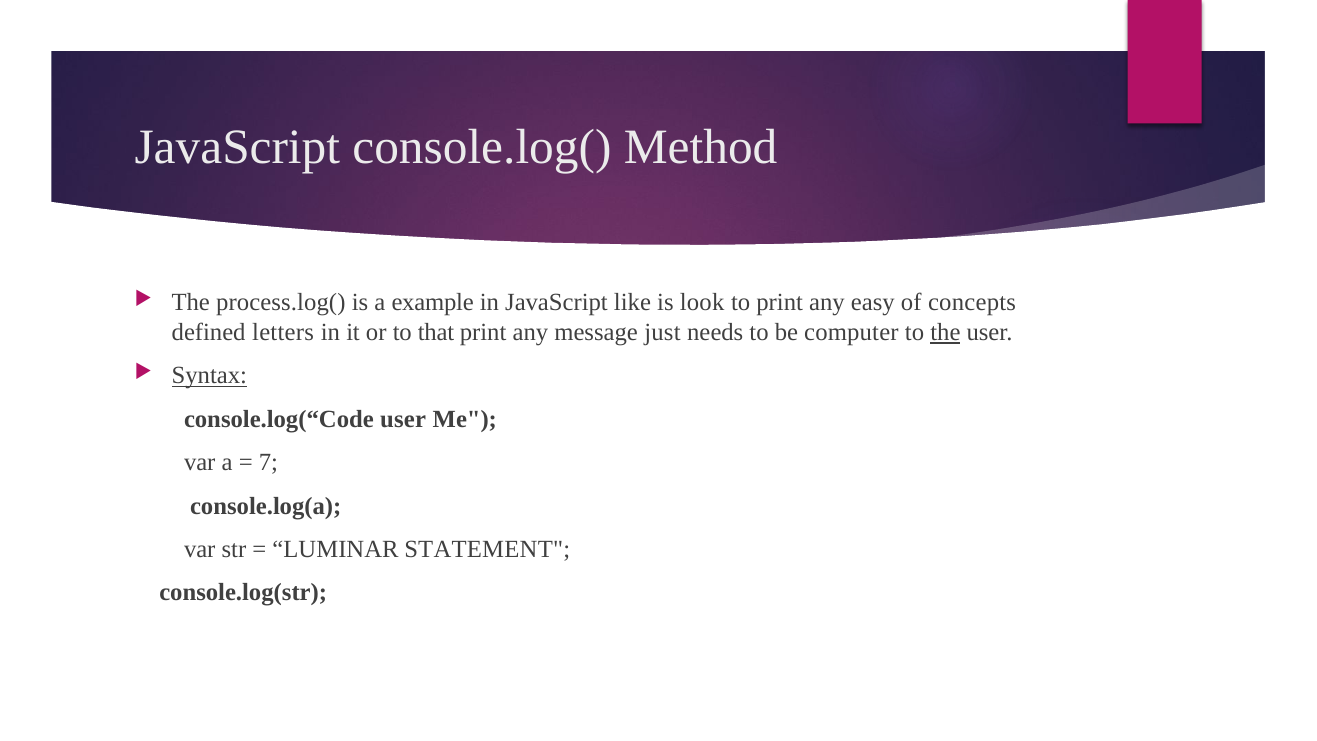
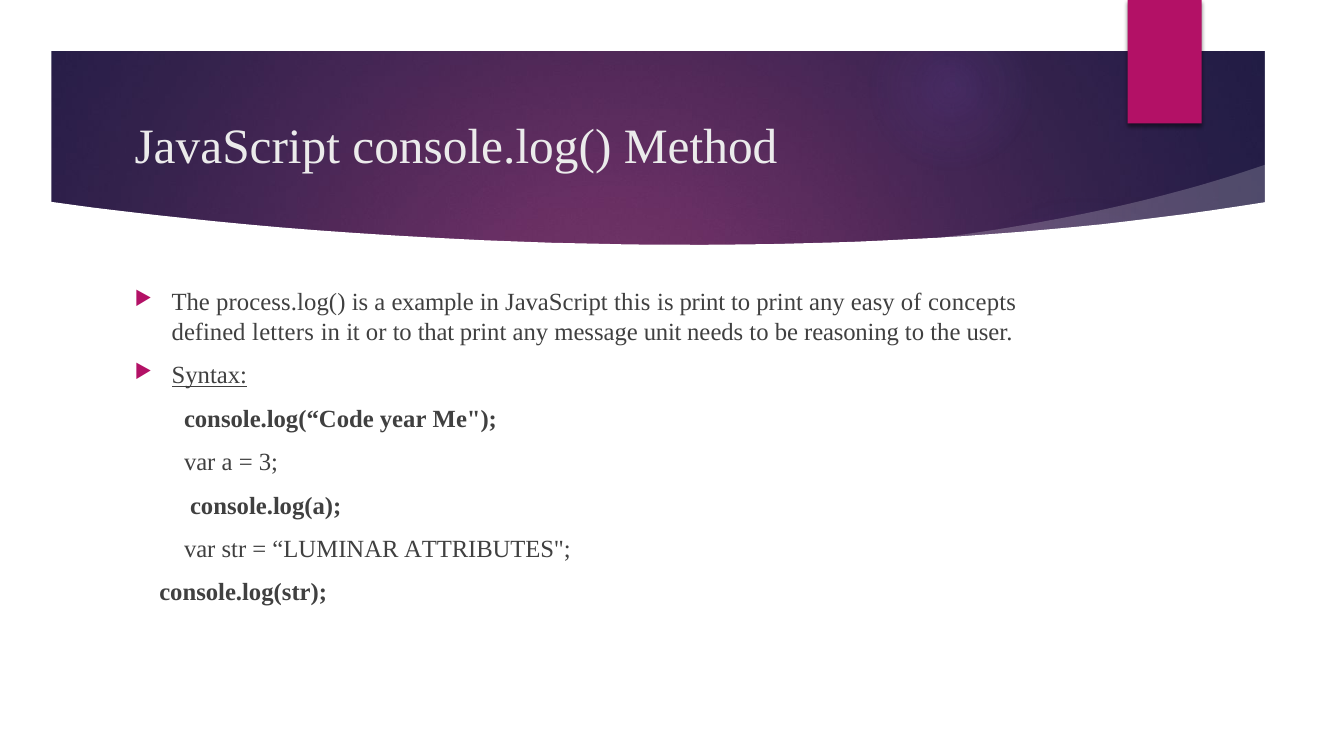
like: like -> this
is look: look -> print
just: just -> unit
computer: computer -> reasoning
the at (945, 332) underline: present -> none
console.log(“Code user: user -> year
7: 7 -> 3
STATEMENT: STATEMENT -> ATTRIBUTES
